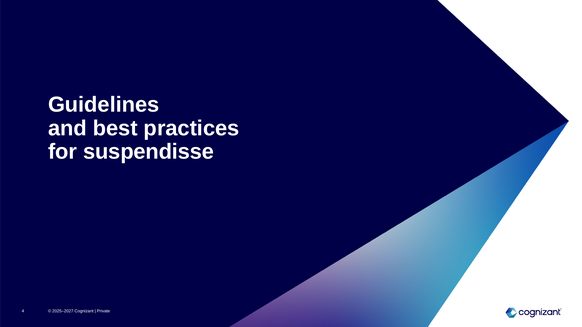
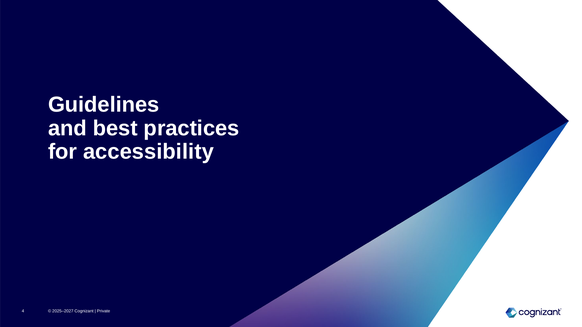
suspendisse: suspendisse -> accessibility
